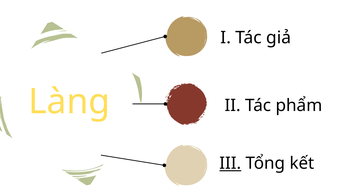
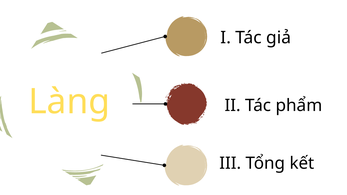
III underline: present -> none
